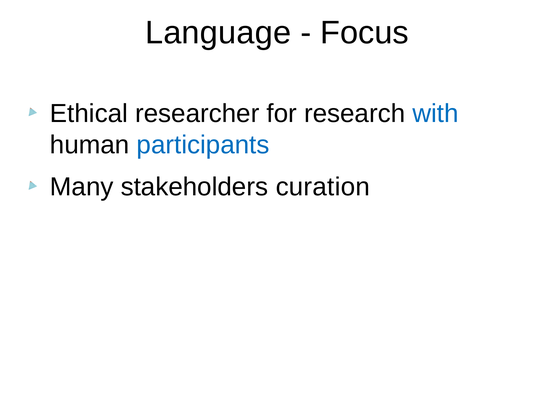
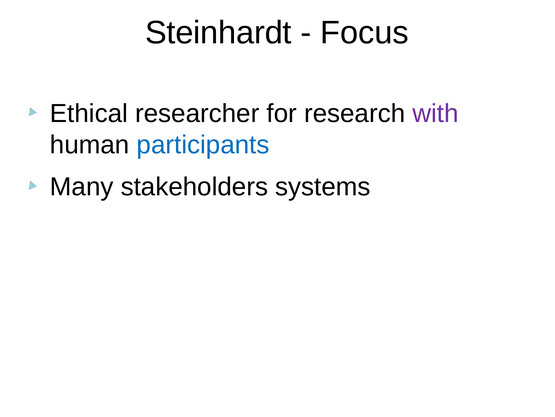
Language: Language -> Steinhardt
with colour: blue -> purple
curation: curation -> systems
